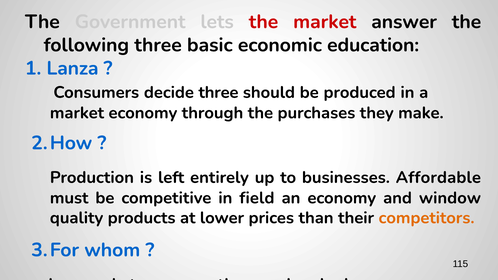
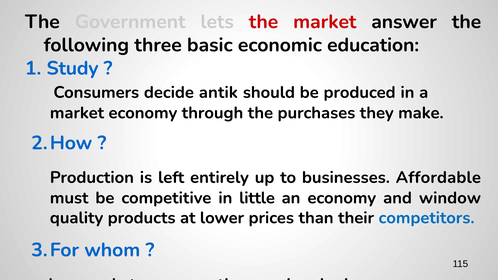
Lanza: Lanza -> Study
decide three: three -> antik
field: field -> little
competitors colour: orange -> blue
